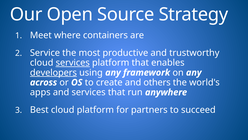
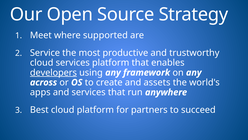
containers: containers -> supported
services at (73, 62) underline: present -> none
others: others -> assets
